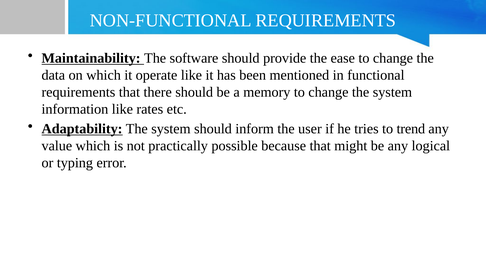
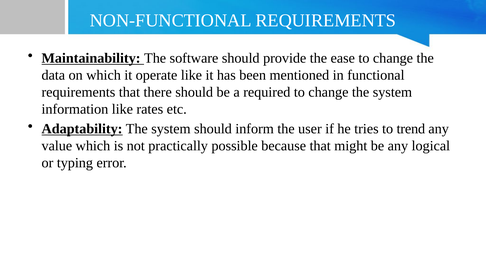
memory: memory -> required
